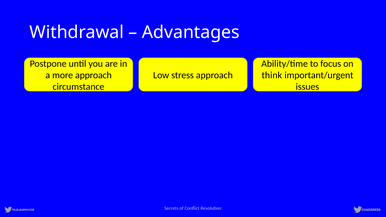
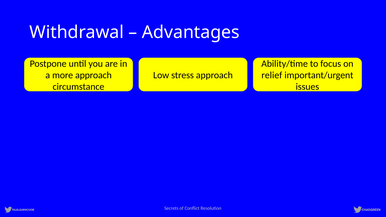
think: think -> relief
